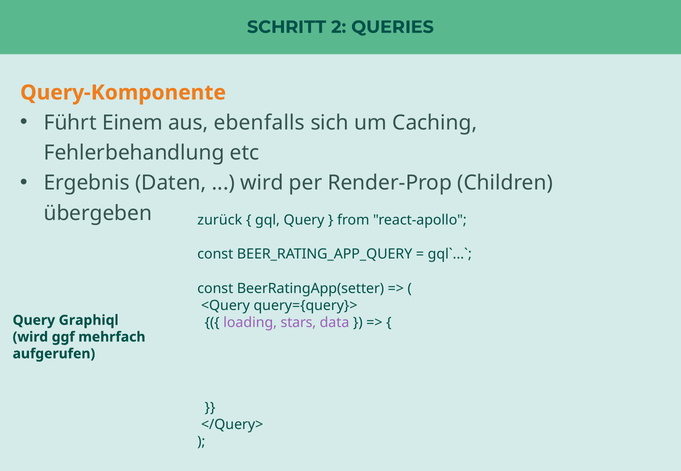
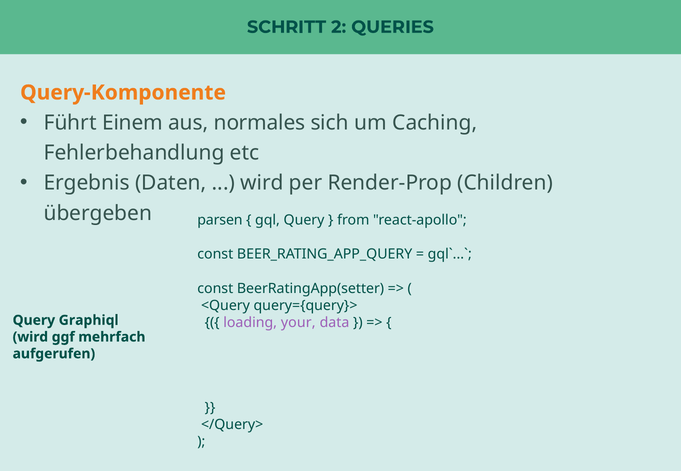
ebenfalls: ebenfalls -> normales
zurück: zurück -> parsen
stars: stars -> your
